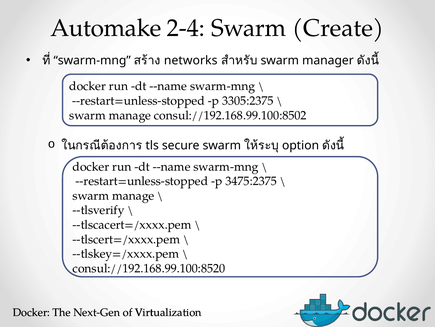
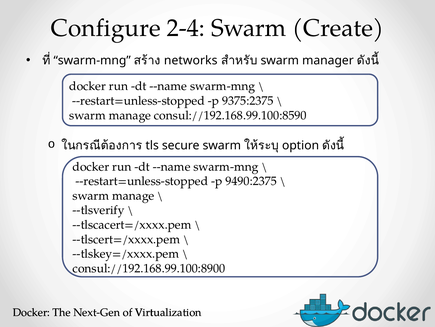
Automake: Automake -> Configure
3305:2375: 3305:2375 -> 9375:2375
consul://192.168.99.100:8502: consul://192.168.99.100:8502 -> consul://192.168.99.100:8590
3475:2375: 3475:2375 -> 9490:2375
consul://192.168.99.100:8520: consul://192.168.99.100:8520 -> consul://192.168.99.100:8900
